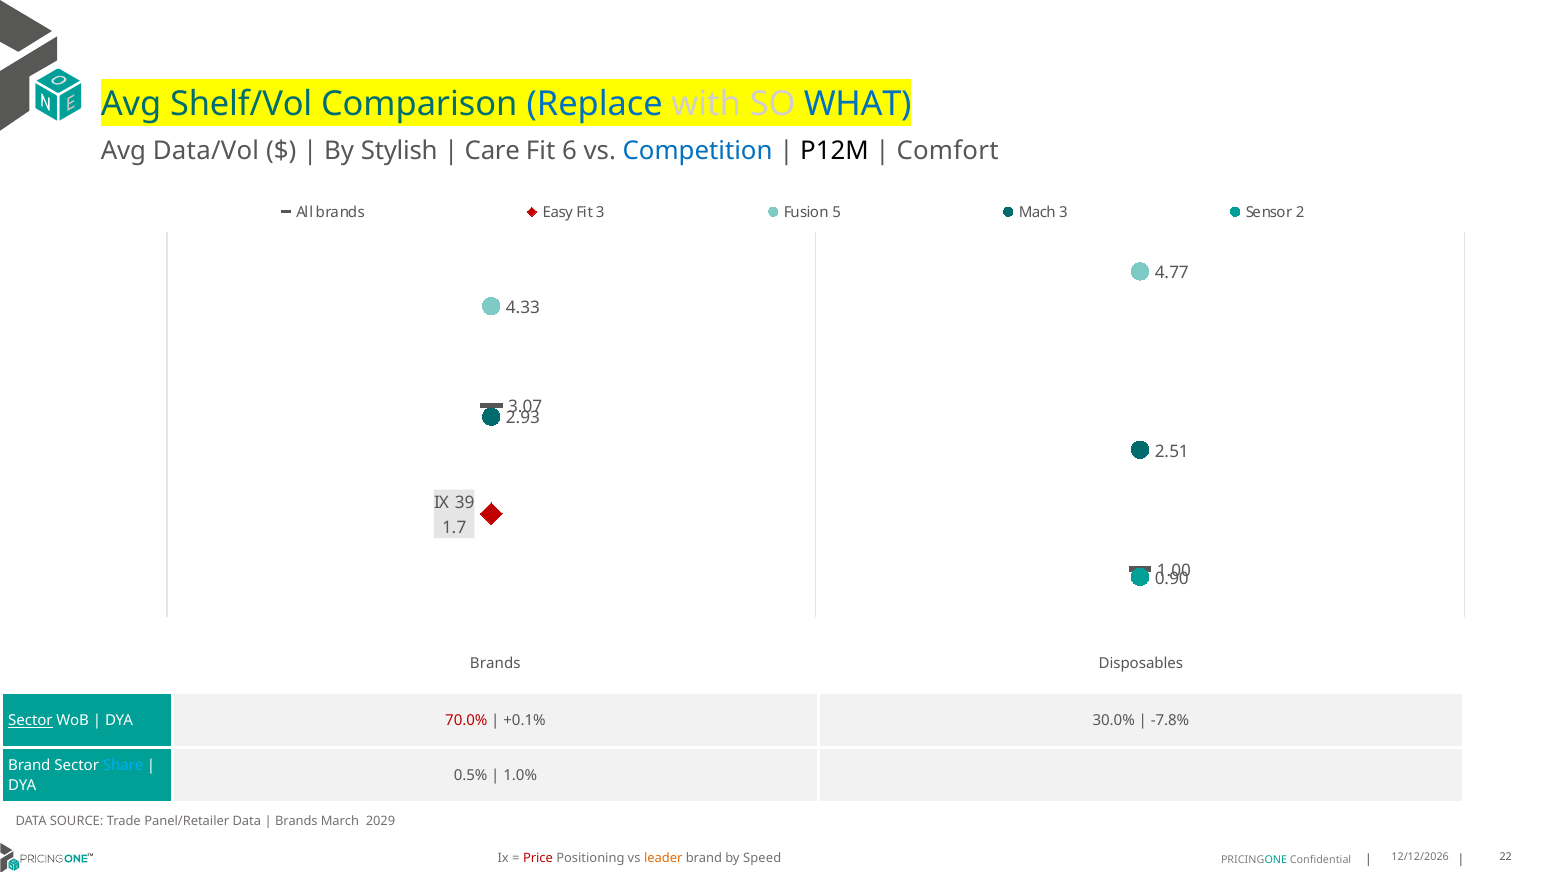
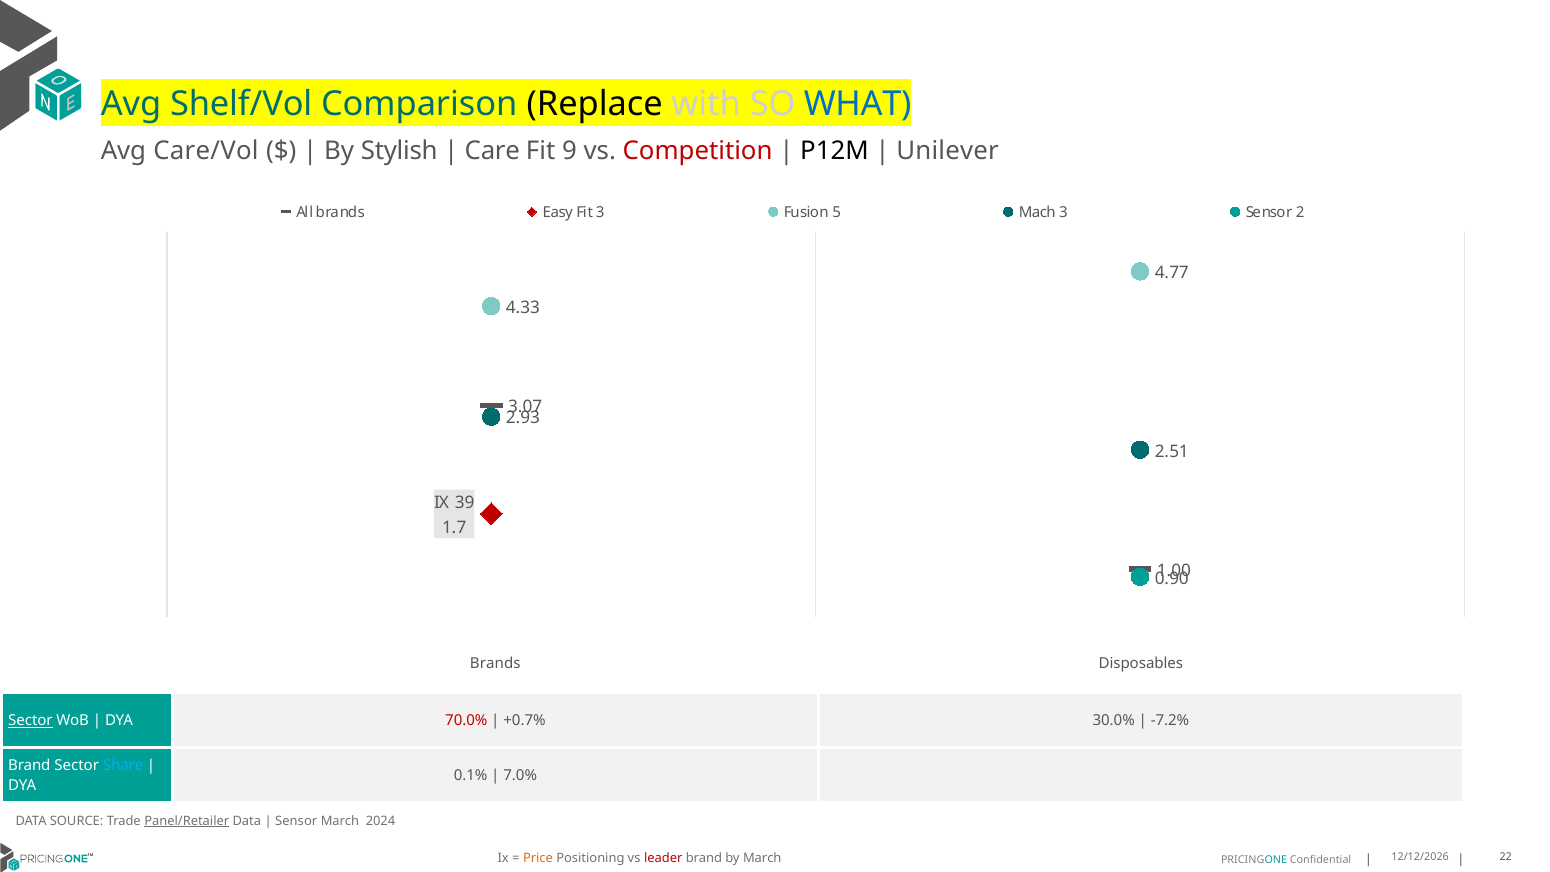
Replace colour: blue -> black
Data/Vol: Data/Vol -> Care/Vol
6: 6 -> 9
Competition colour: blue -> red
Comfort: Comfort -> Unilever
+0.1%: +0.1% -> +0.7%
-7.8%: -7.8% -> -7.2%
0.5%: 0.5% -> 0.1%
1.0%: 1.0% -> 7.0%
Panel/Retailer underline: none -> present
Brands at (296, 821): Brands -> Sensor
2029: 2029 -> 2024
Price colour: red -> orange
leader colour: orange -> red
by Speed: Speed -> March
